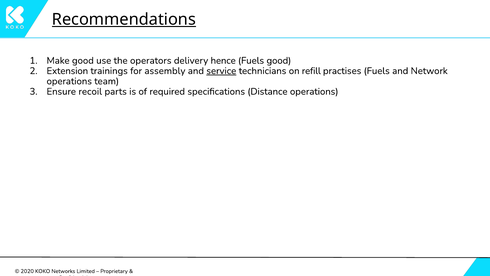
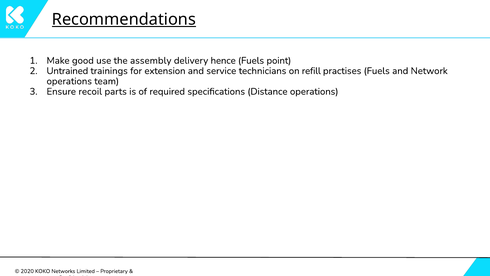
operators: operators -> assembly
Fuels good: good -> point
Extension: Extension -> Untrained
assembly: assembly -> extension
service underline: present -> none
